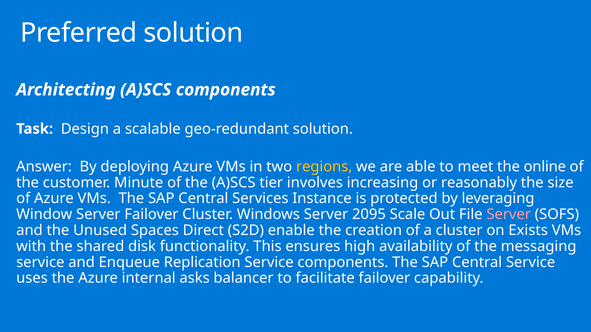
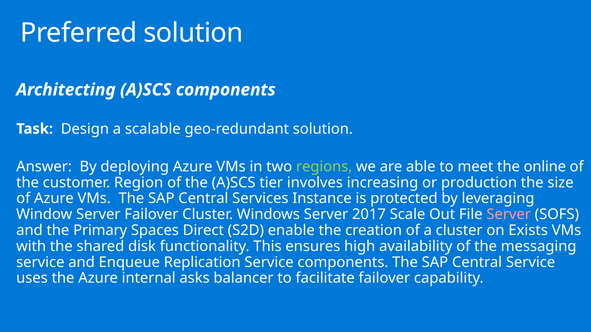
regions colour: yellow -> light green
Minute: Minute -> Region
reasonably: reasonably -> production
2095: 2095 -> 2017
Unused: Unused -> Primary
